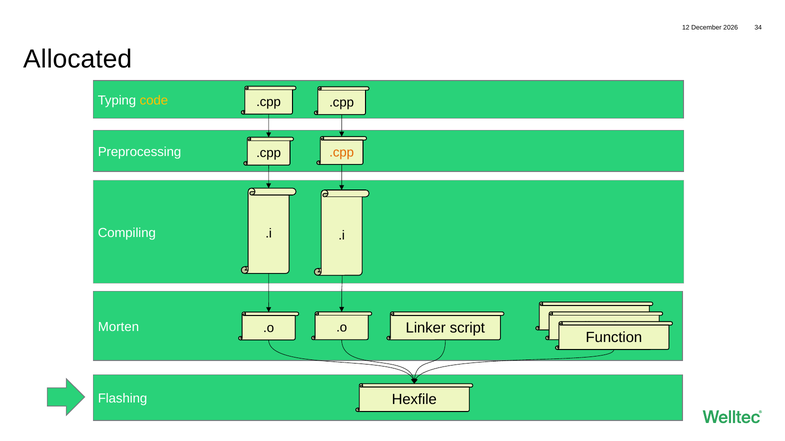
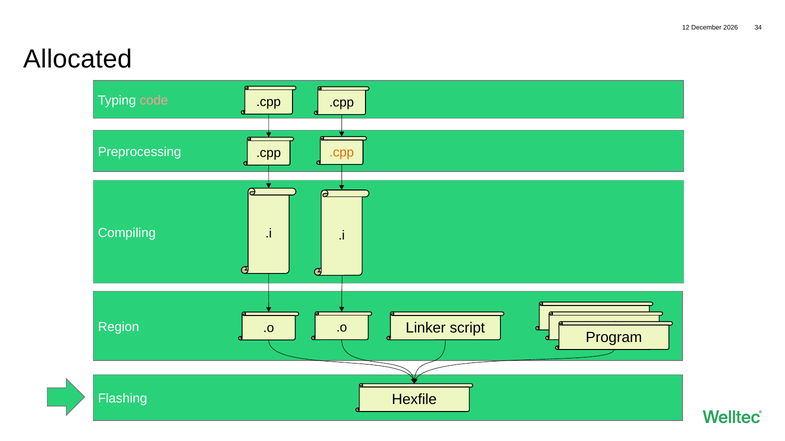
code colour: yellow -> pink
Morten: Morten -> Region
Function: Function -> Program
